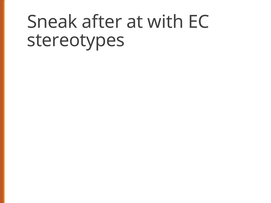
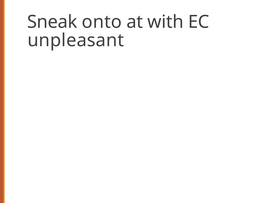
after: after -> onto
stereotypes: stereotypes -> unpleasant
